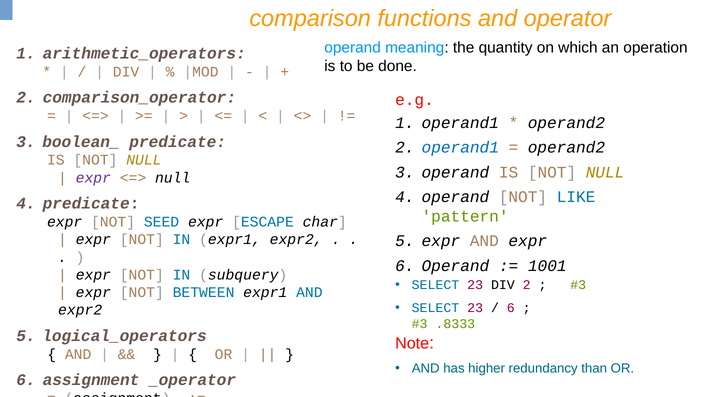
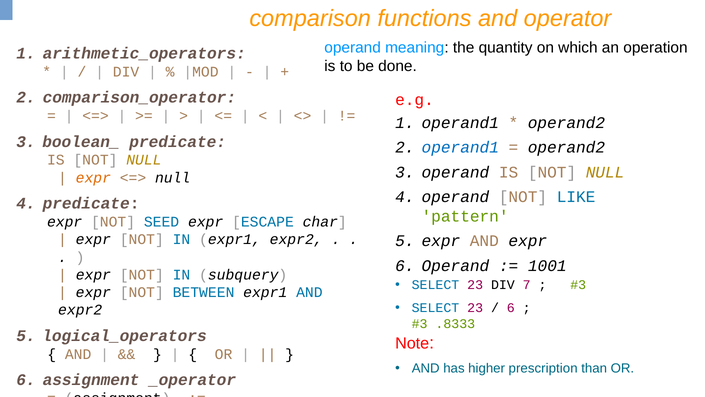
expr at (93, 178) colour: purple -> orange
DIV 2: 2 -> 7
redundancy: redundancy -> prescription
